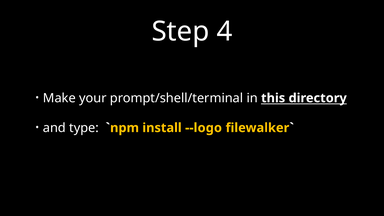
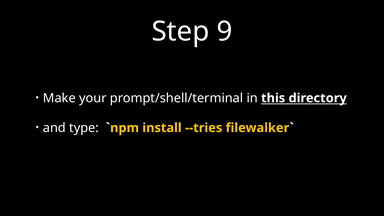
4: 4 -> 9
--logo: --logo -> --tries
